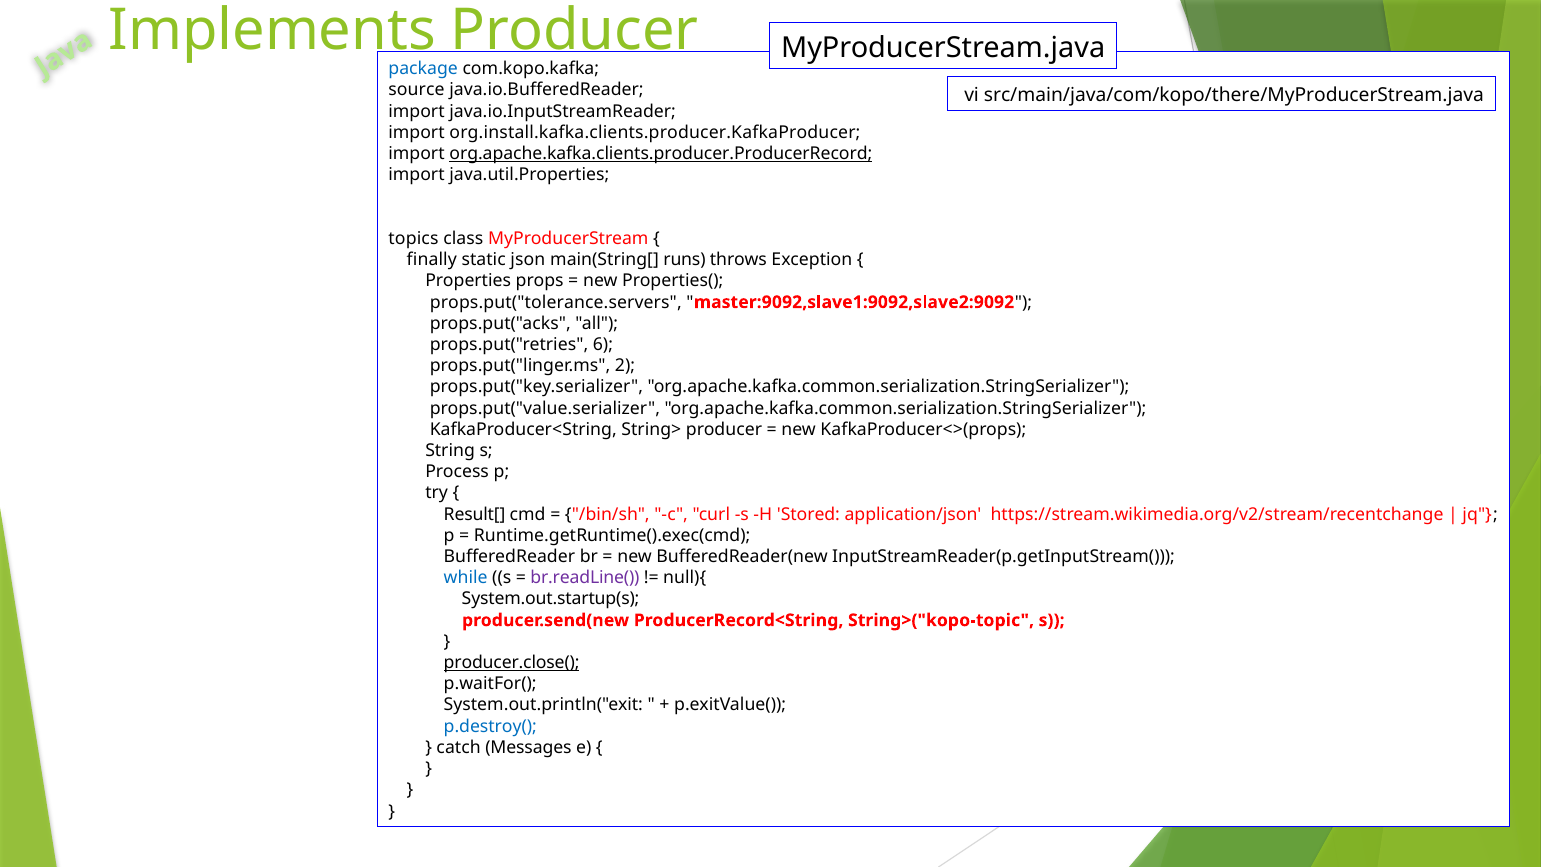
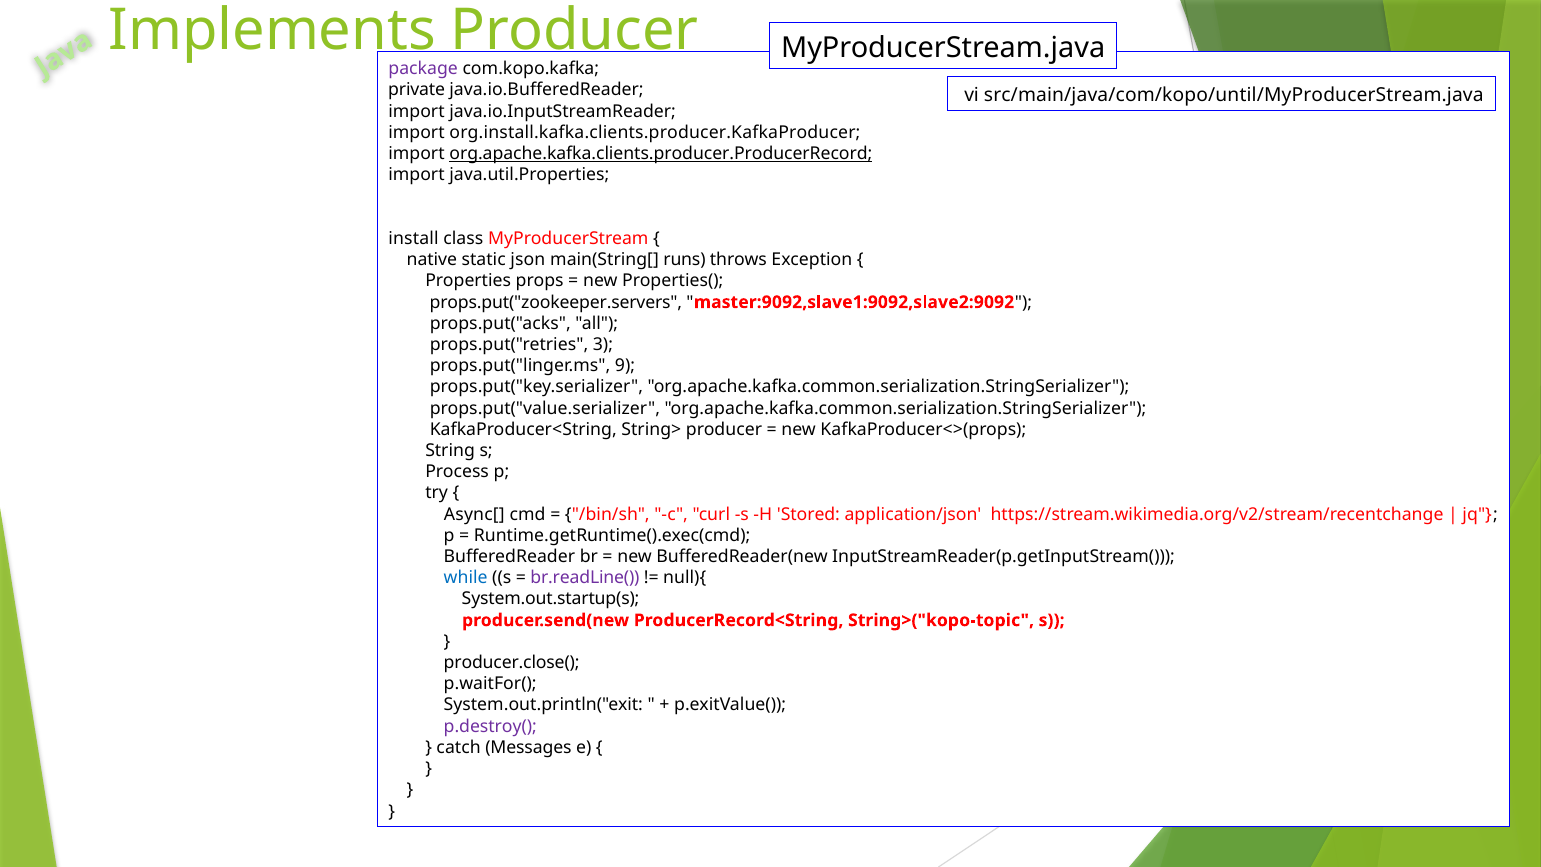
package colour: blue -> purple
source: source -> private
src/main/java/com/kopo/there/MyProducerStream.java: src/main/java/com/kopo/there/MyProducerStream.java -> src/main/java/com/kopo/until/MyProducerStream.java
topics: topics -> install
finally: finally -> native
props.put("tolerance.servers: props.put("tolerance.servers -> props.put("zookeeper.servers
6: 6 -> 3
2: 2 -> 9
Result[: Result[ -> Async[
producer.close( underline: present -> none
p.destroy( colour: blue -> purple
